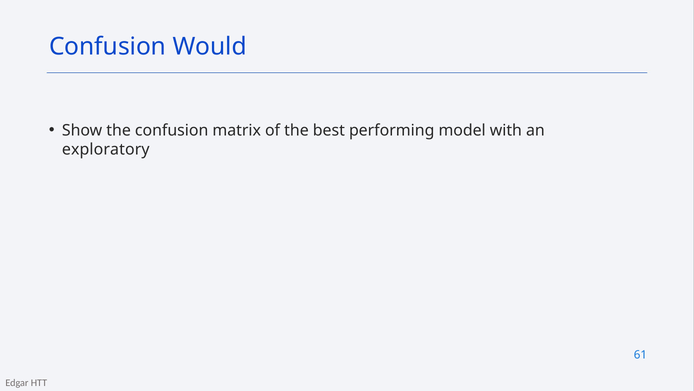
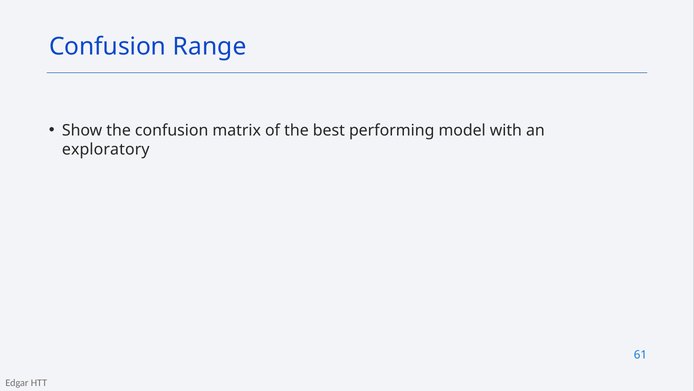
Would: Would -> Range
